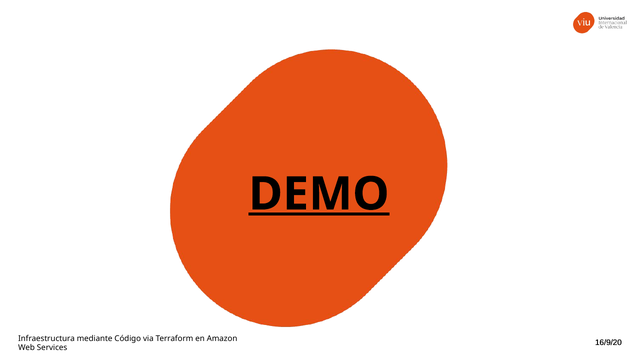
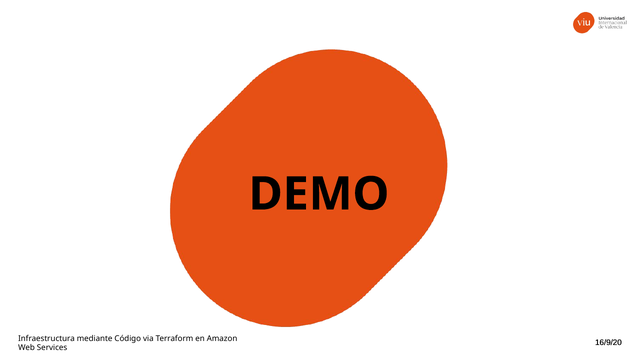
DEMO underline: present -> none
